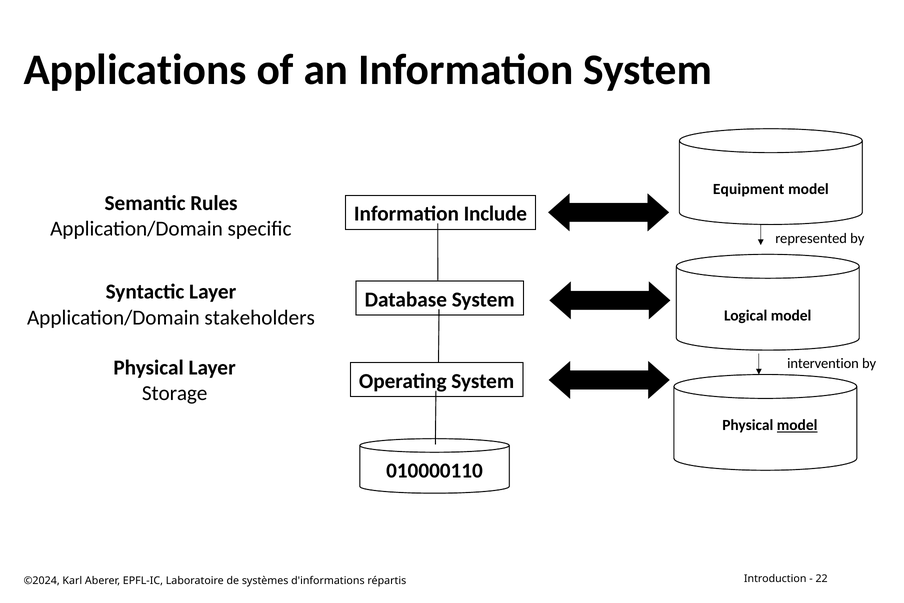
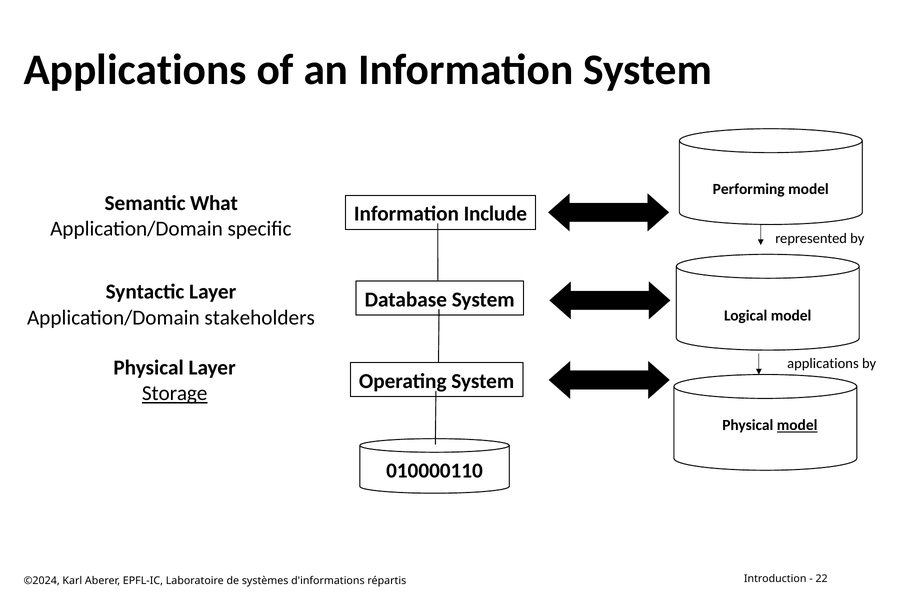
Equipment: Equipment -> Performing
Rules: Rules -> What
intervention at (823, 363): intervention -> applications
Storage underline: none -> present
